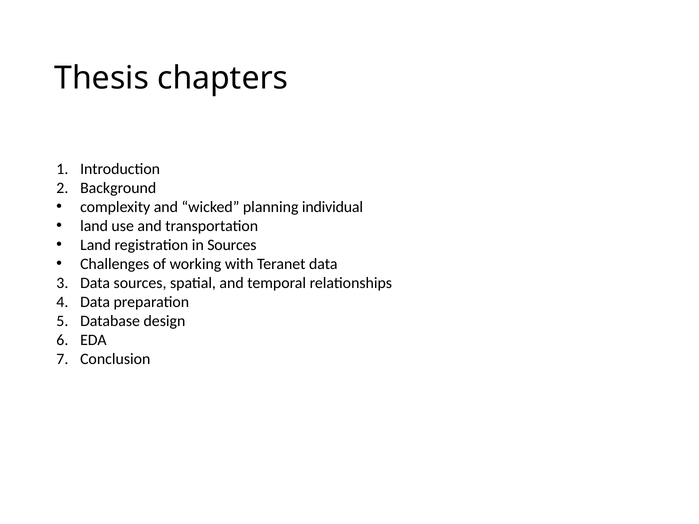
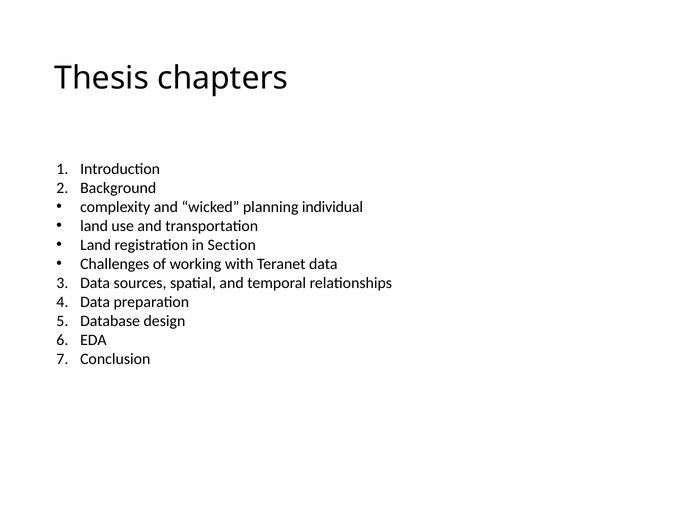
in Sources: Sources -> Section
